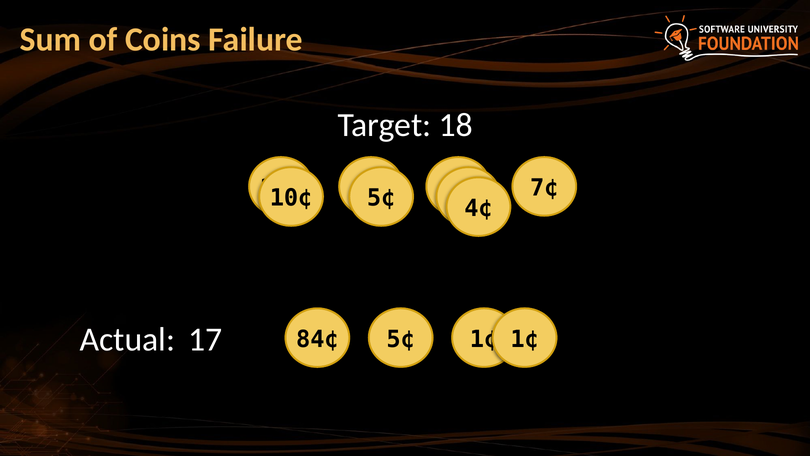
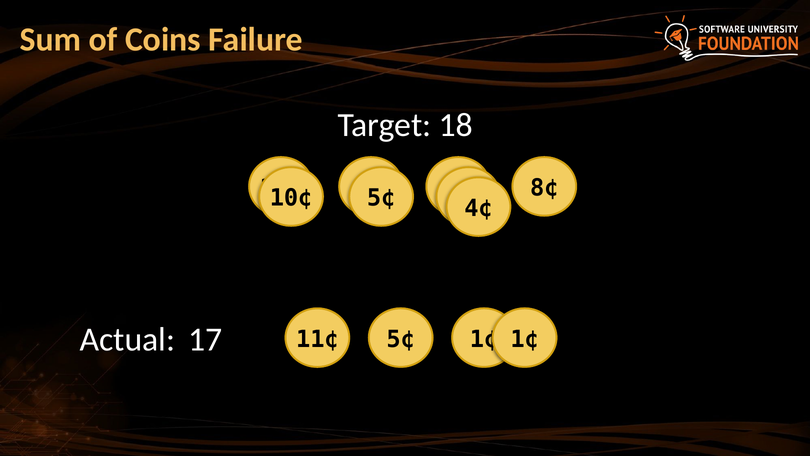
7¢: 7¢ -> 8¢
84¢: 84¢ -> 11¢
